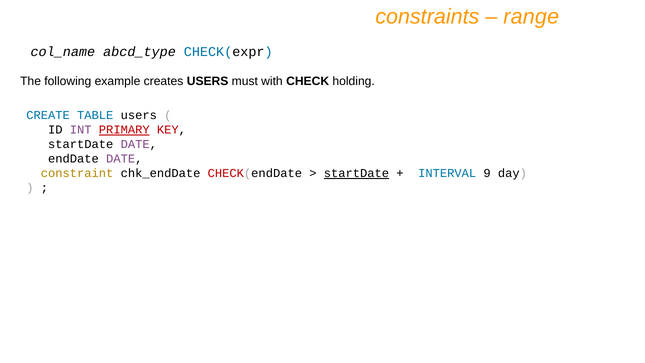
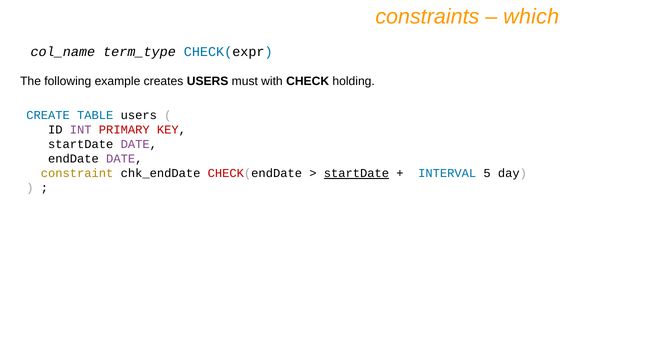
range: range -> which
abcd_type: abcd_type -> term_type
PRIMARY underline: present -> none
9: 9 -> 5
